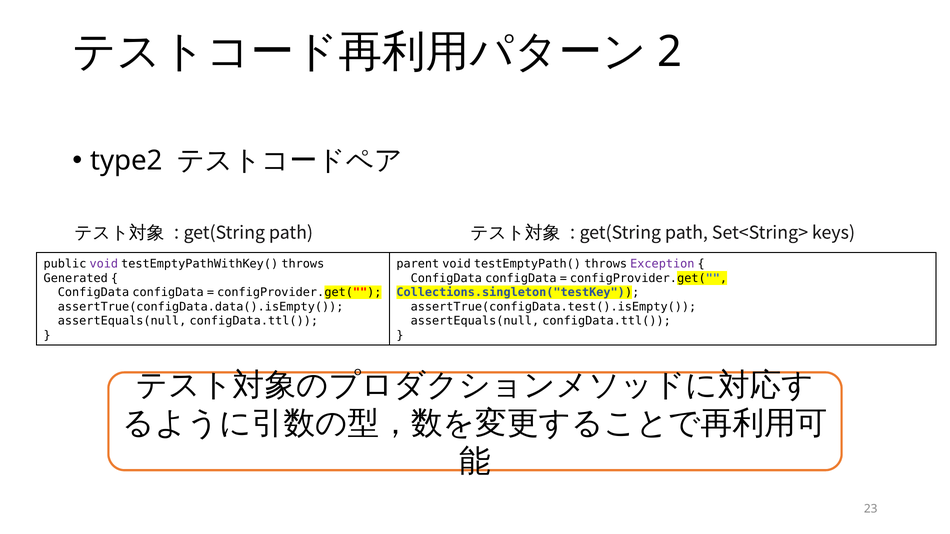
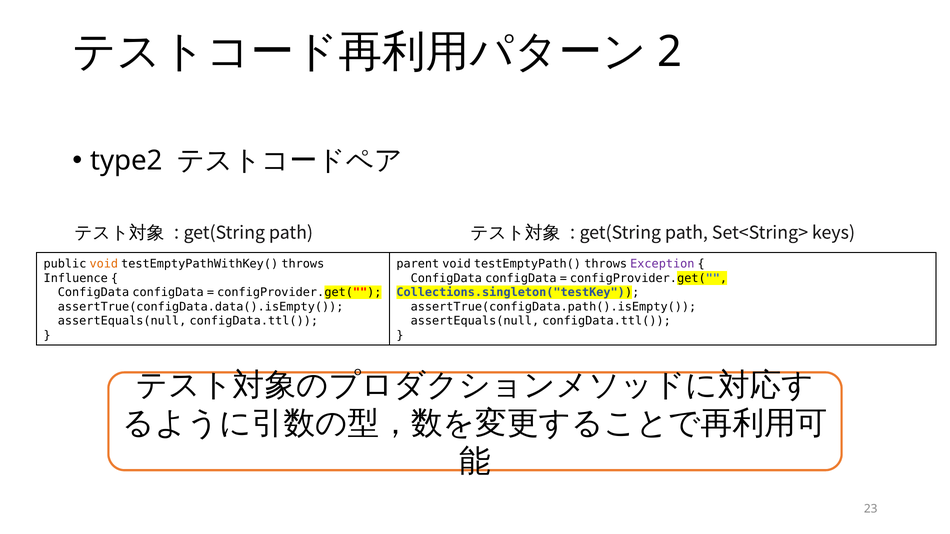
void at (104, 264) colour: purple -> orange
Generated: Generated -> Influence
assertTrue(configData.test().isEmpty(: assertTrue(configData.test().isEmpty( -> assertTrue(configData.path().isEmpty(
